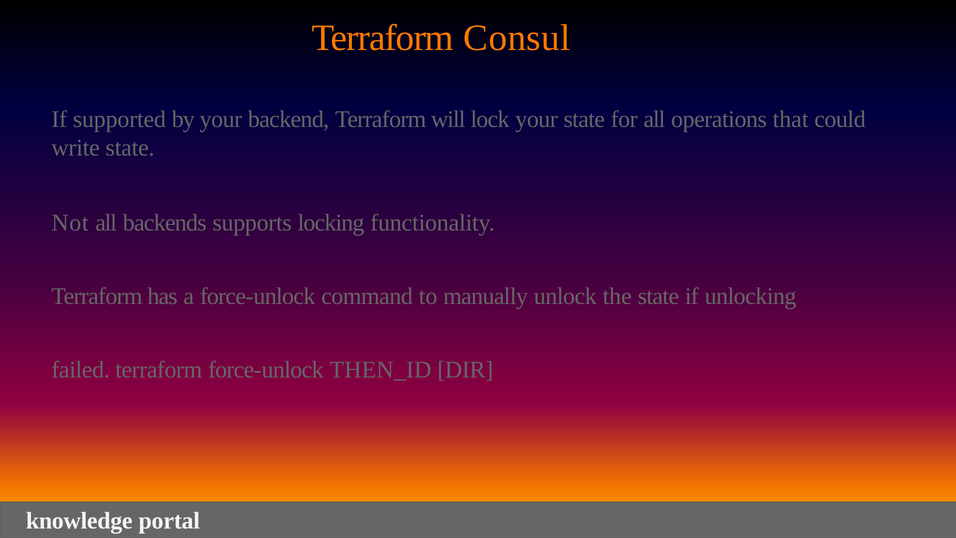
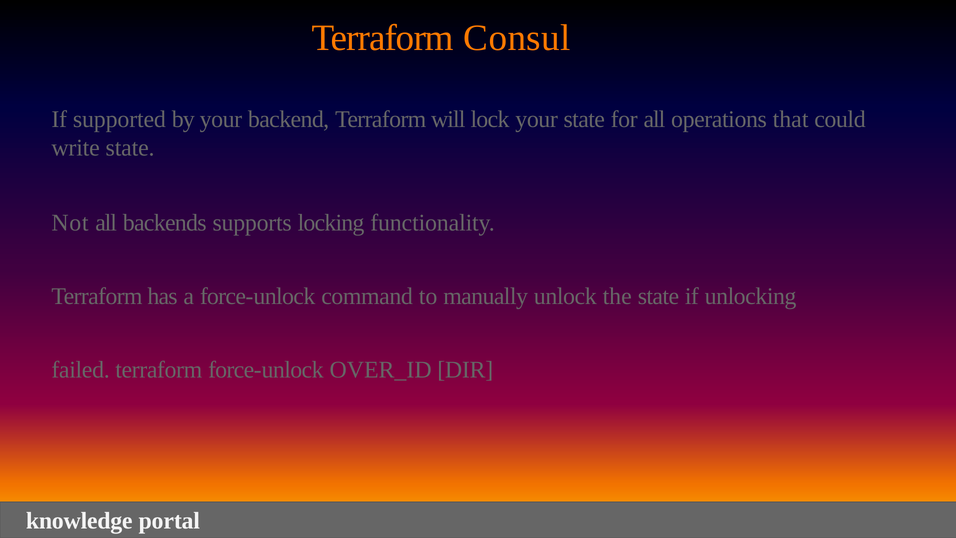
THEN_ID: THEN_ID -> OVER_ID
